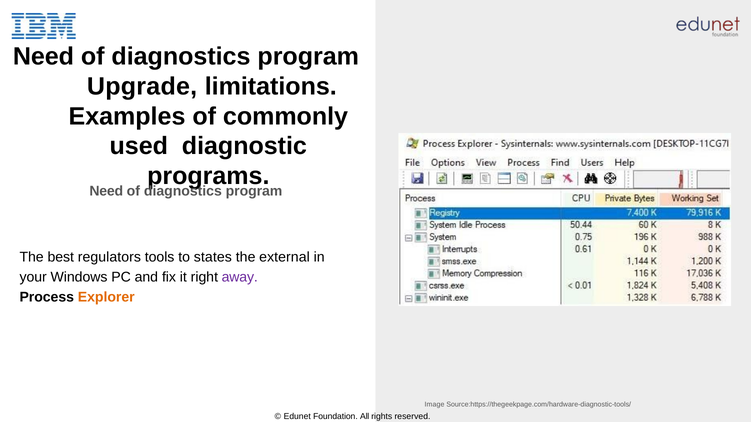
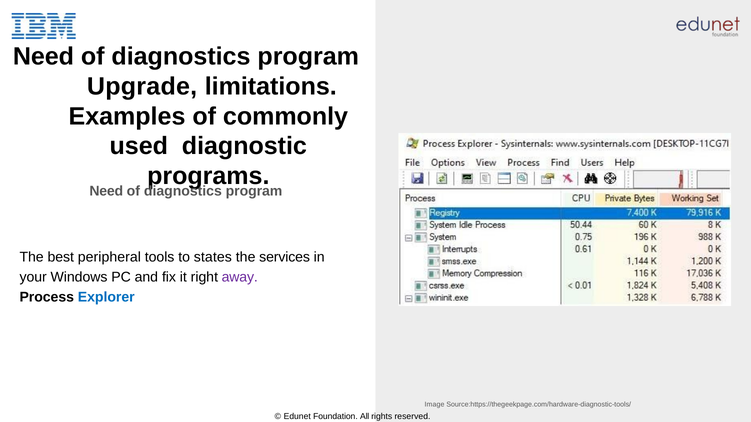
regulators: regulators -> peripheral
external: external -> services
Explorer colour: orange -> blue
